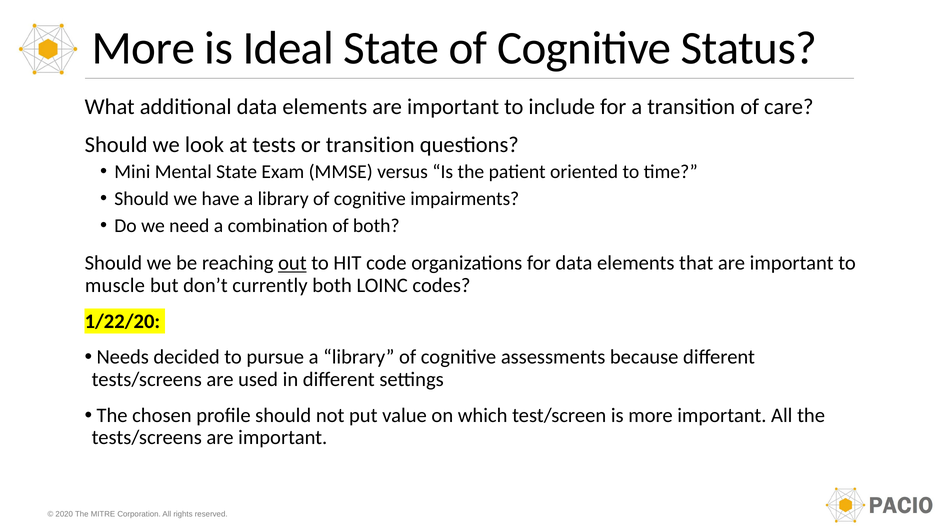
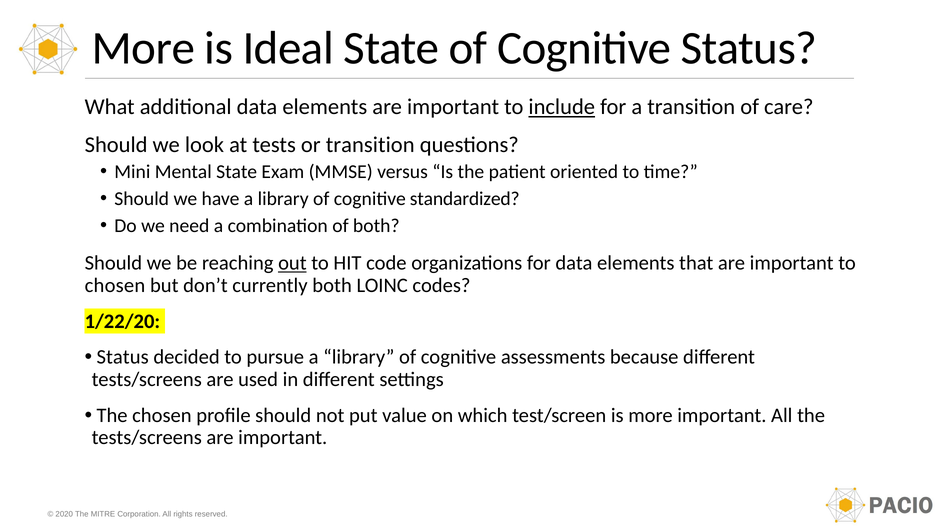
include underline: none -> present
impairments: impairments -> standardized
muscle at (115, 285): muscle -> chosen
Needs at (123, 357): Needs -> Status
